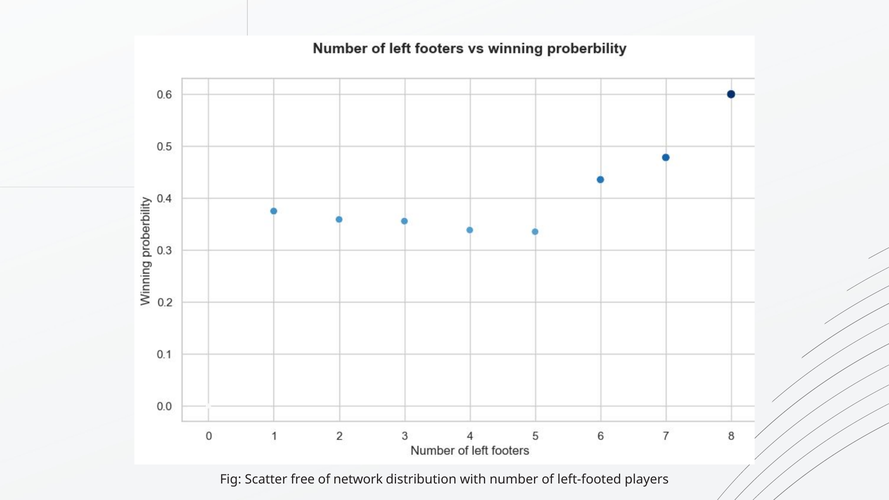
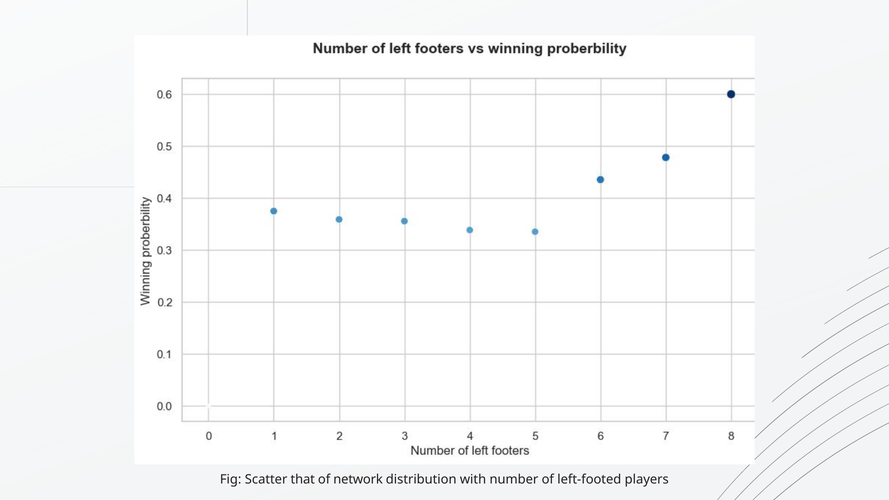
free: free -> that
